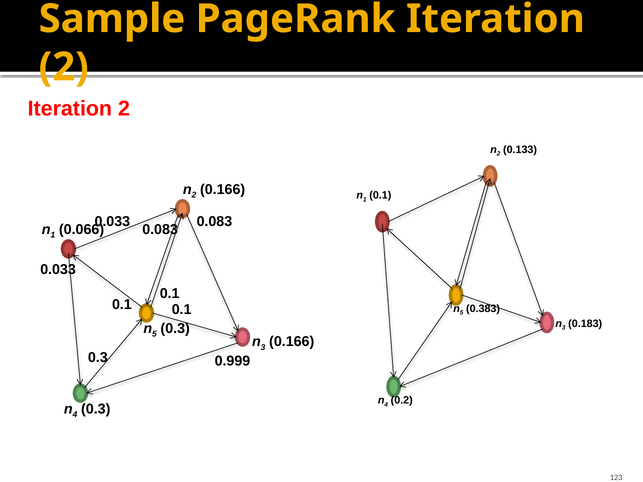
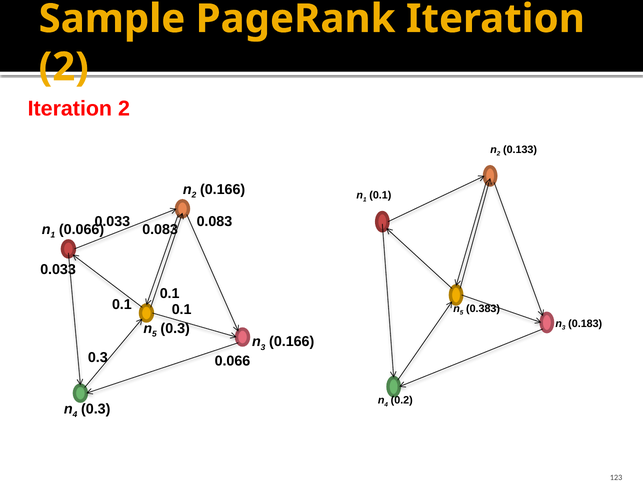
0.3 0.999: 0.999 -> 0.066
